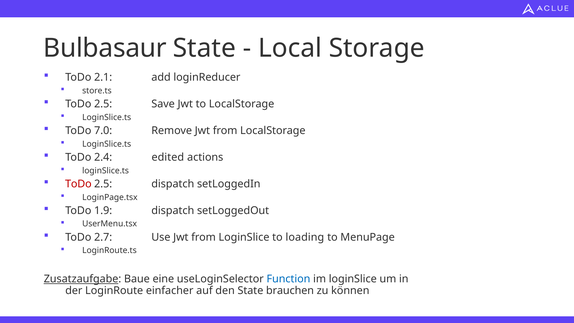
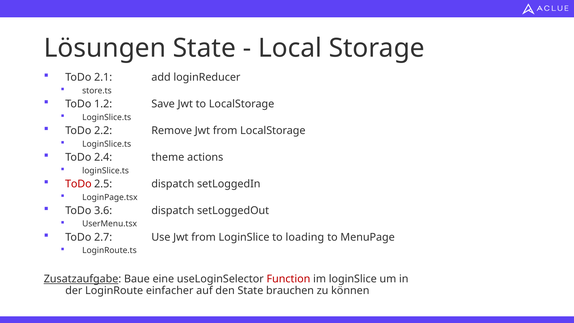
Bulbasaur: Bulbasaur -> Lösungen
2.5 at (103, 104): 2.5 -> 1.2
7.0: 7.0 -> 2.2
edited: edited -> theme
1.9: 1.9 -> 3.6
Function colour: blue -> red
